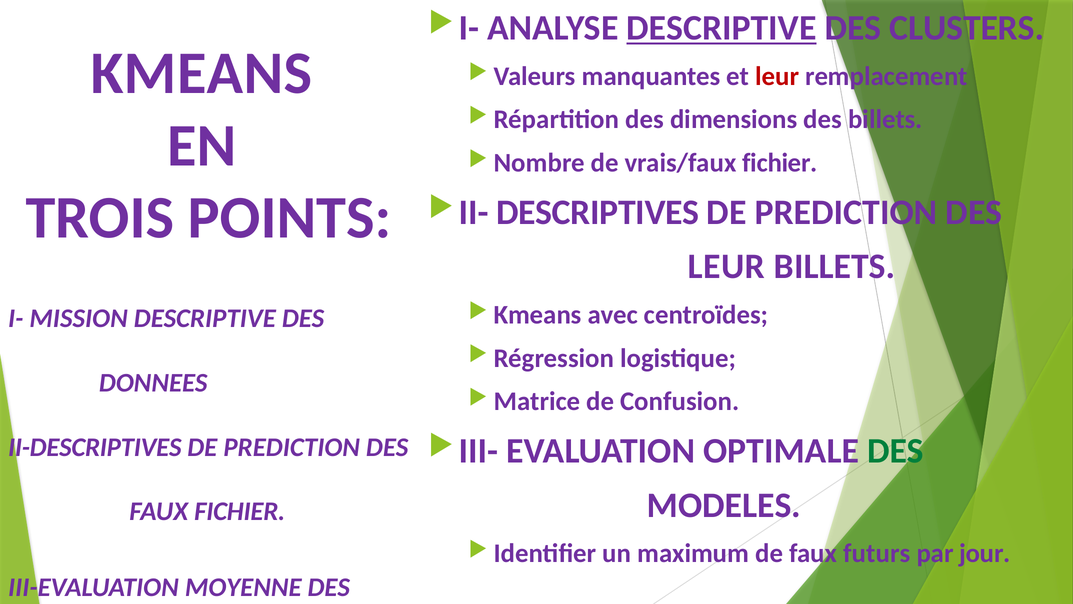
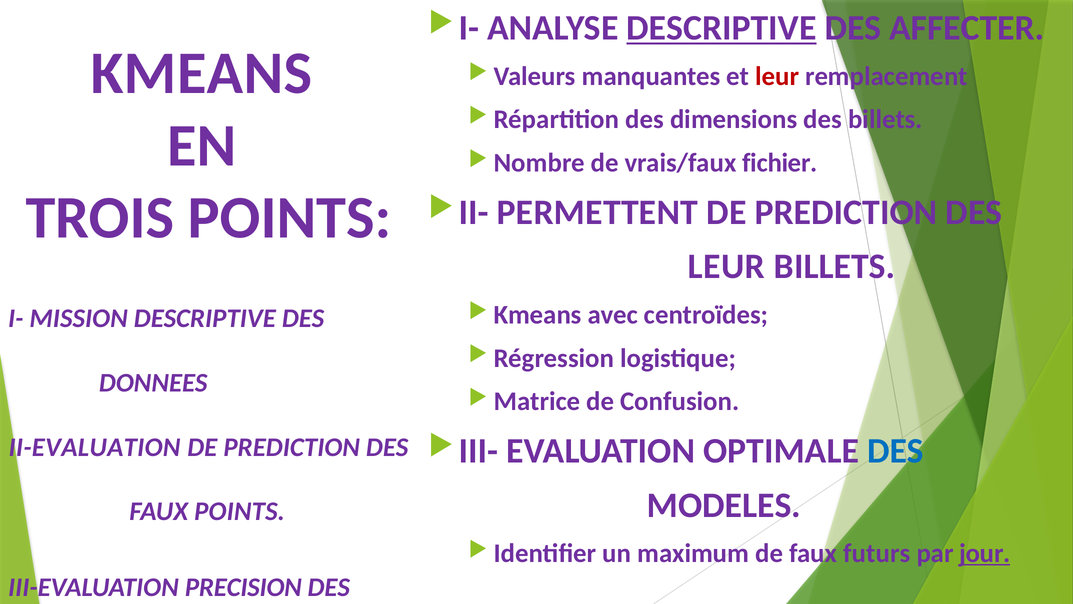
CLUSTERS: CLUSTERS -> AFFECTER
DESCRIPTIVES: DESCRIPTIVES -> PERMETTENT
DES at (896, 451) colour: green -> blue
II-DESCRIPTIVES: II-DESCRIPTIVES -> II-EVALUATION
FAUX FICHIER: FICHIER -> POINTS
jour underline: none -> present
MOYENNE: MOYENNE -> PRECISION
